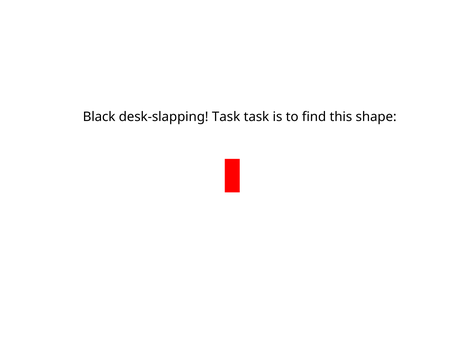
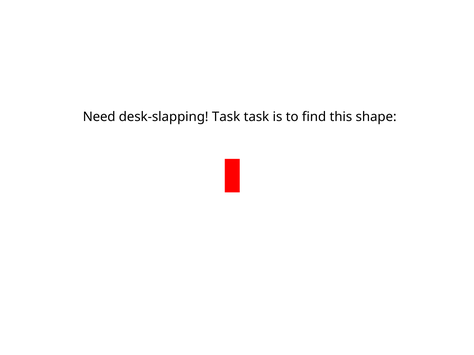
Black: Black -> Need
